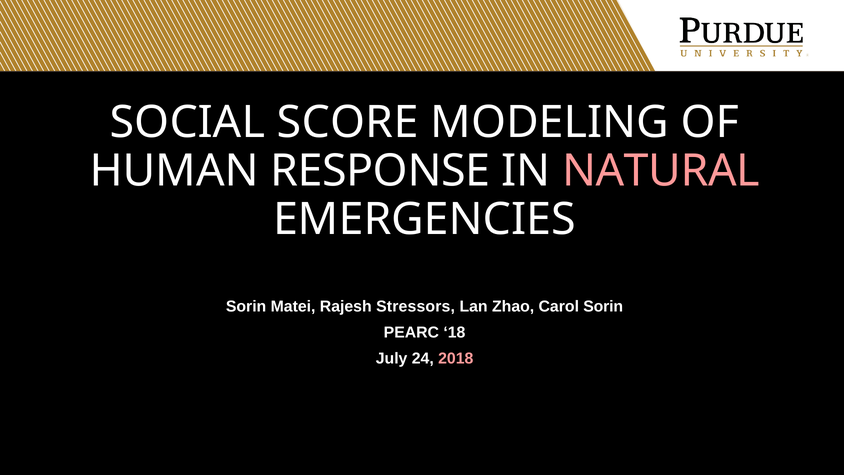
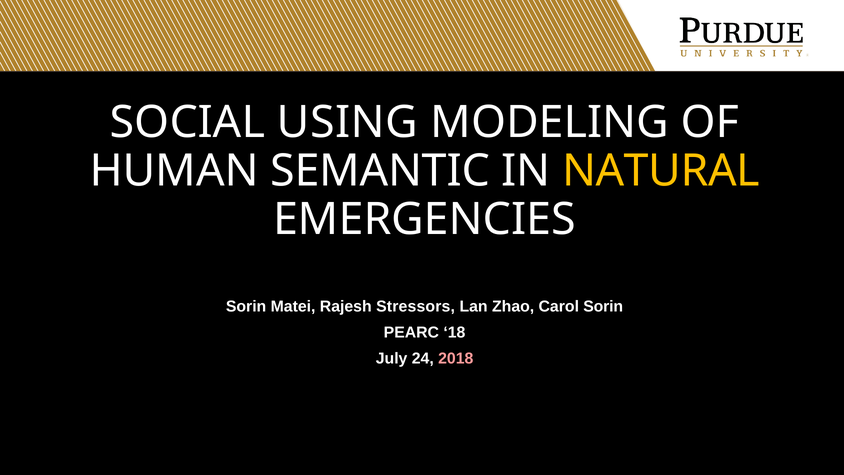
SCORE: SCORE -> USING
RESPONSE: RESPONSE -> SEMANTIC
NATURAL colour: pink -> yellow
